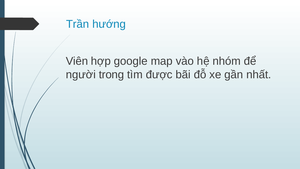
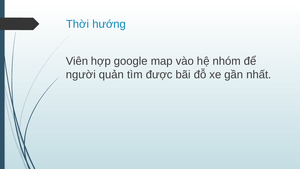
Trần: Trần -> Thời
trong: trong -> quản
